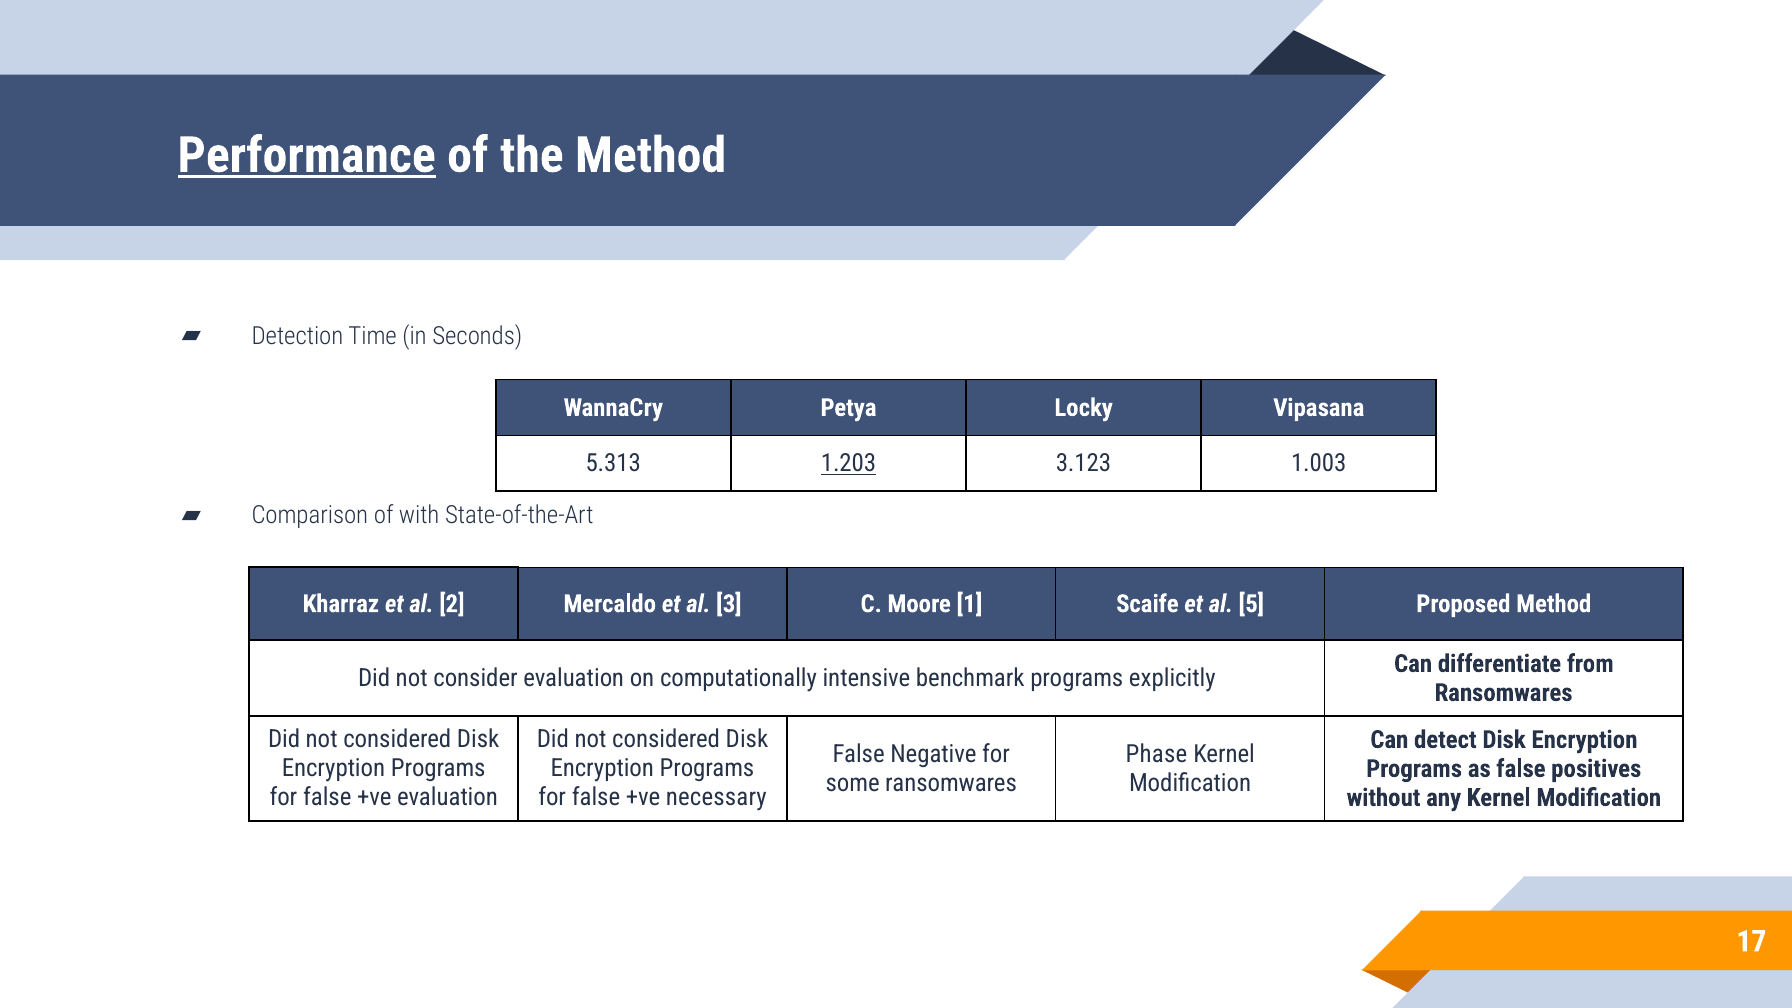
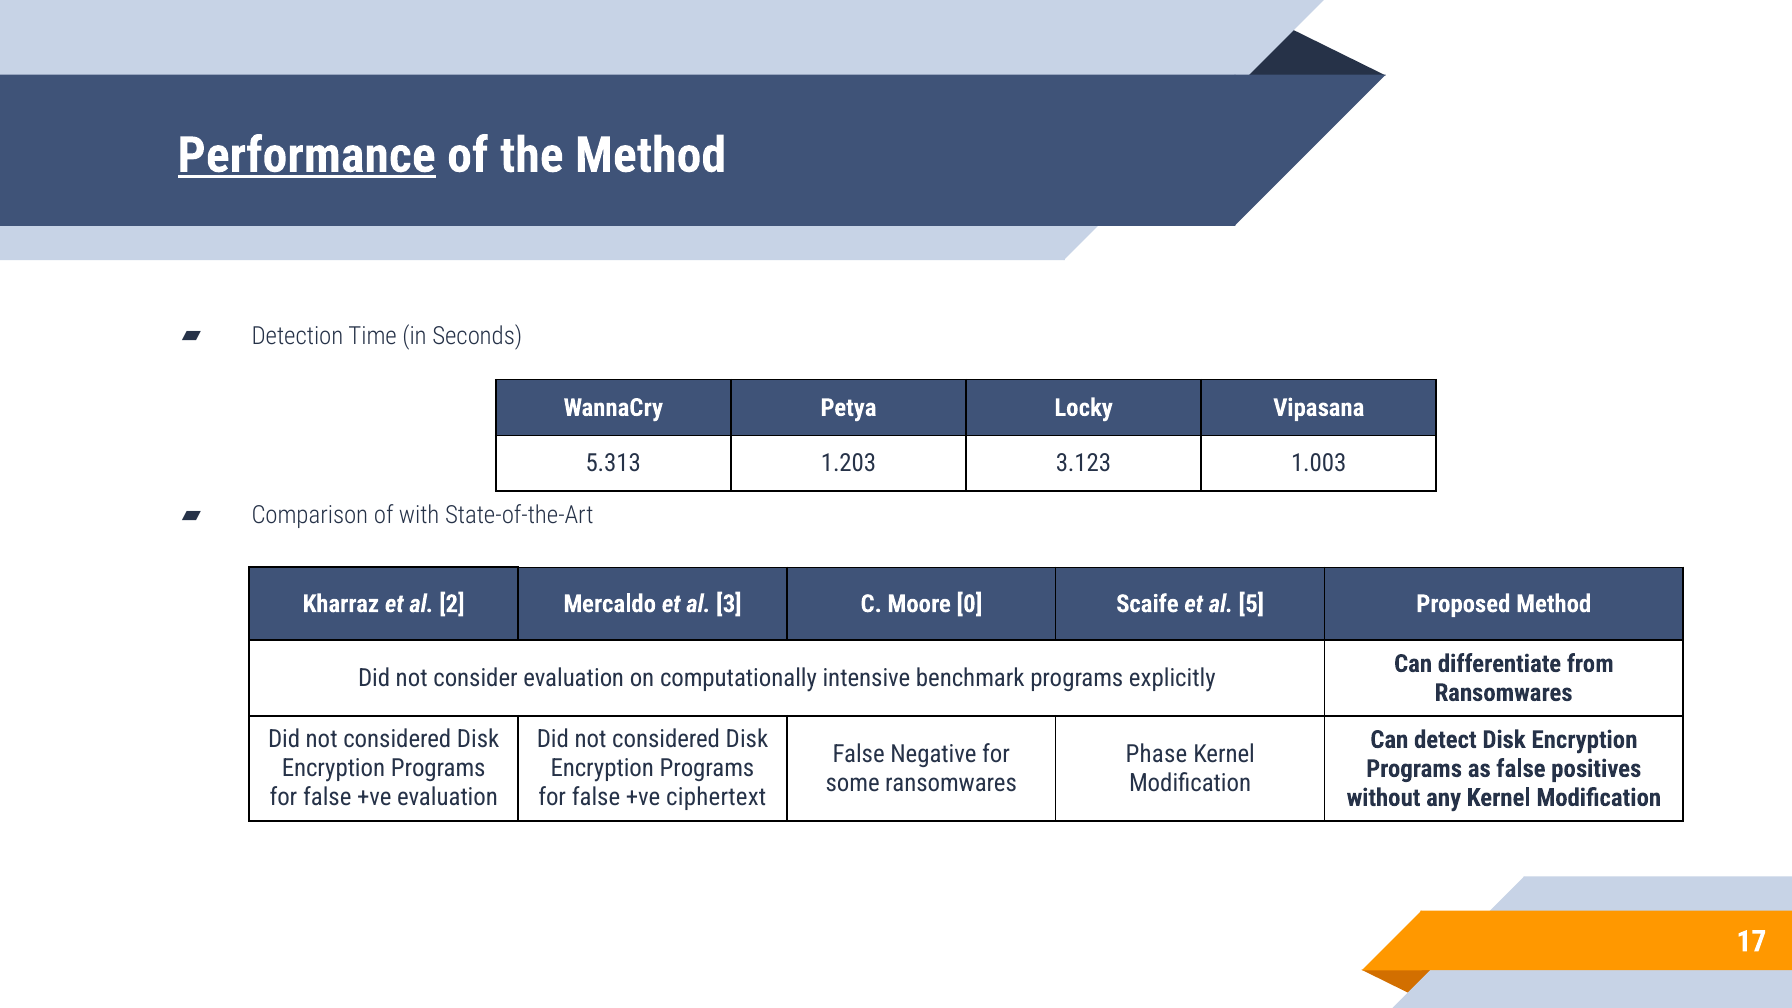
1.203 underline: present -> none
1: 1 -> 0
necessary: necessary -> ciphertext
